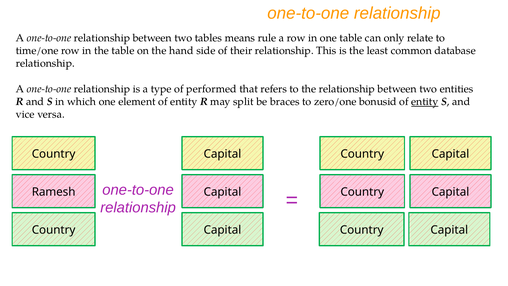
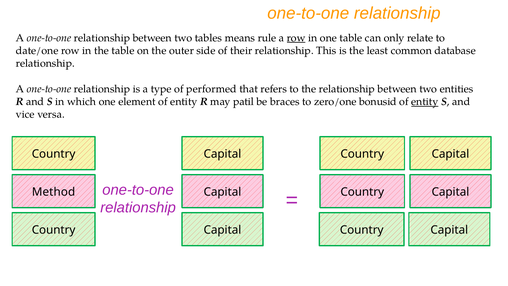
row at (296, 38) underline: none -> present
time/one: time/one -> date/one
hand: hand -> outer
split: split -> patil
Ramesh: Ramesh -> Method
